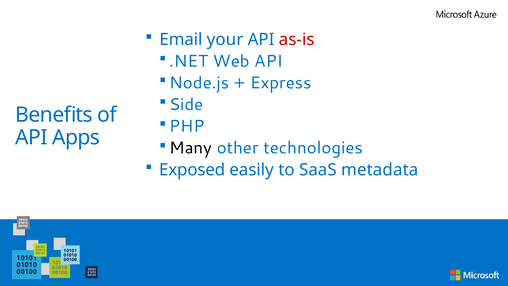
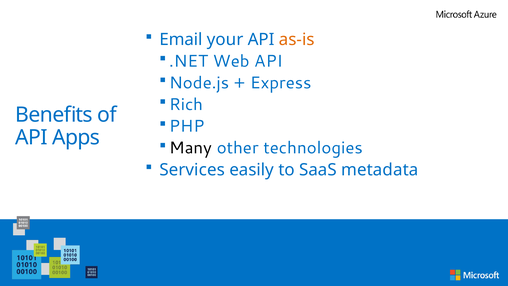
as-is colour: red -> orange
Side: Side -> Rich
Exposed: Exposed -> Services
